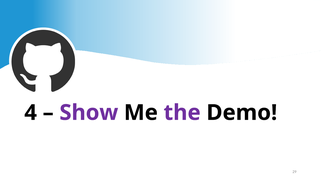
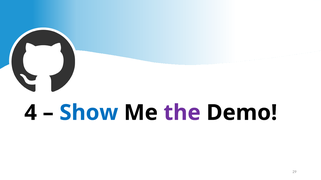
Show colour: purple -> blue
